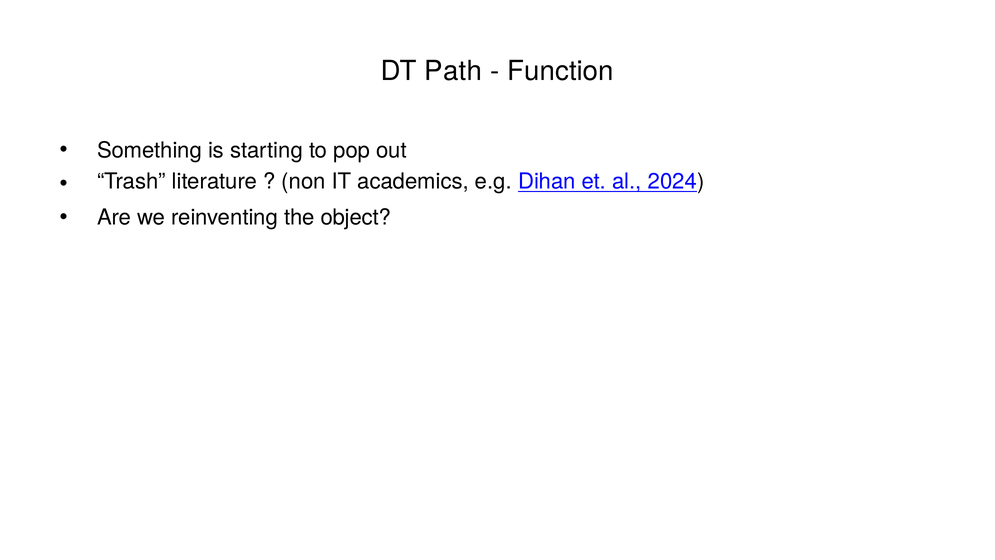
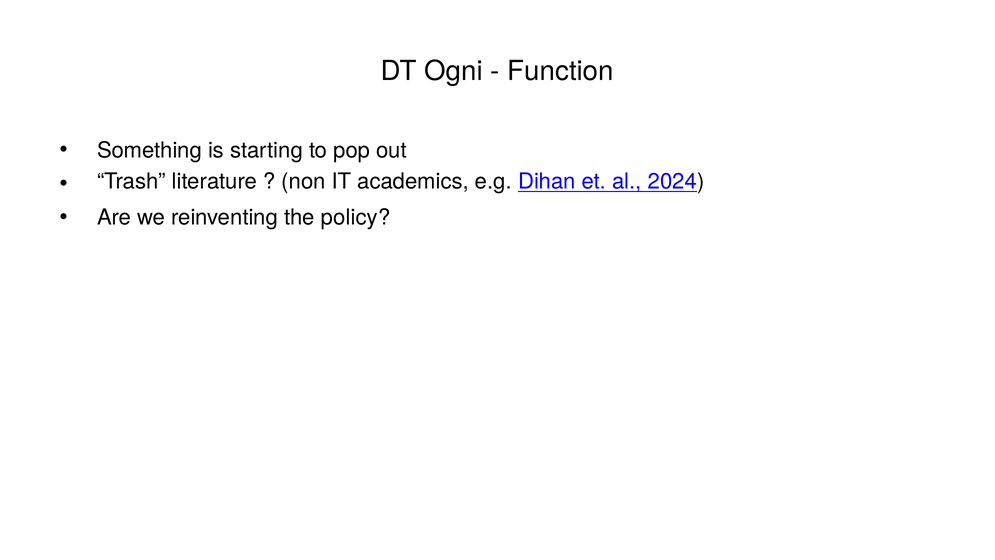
Path: Path -> Ogni
object: object -> policy
